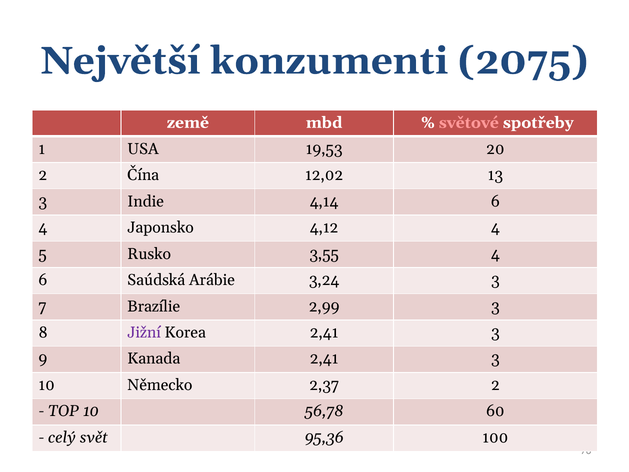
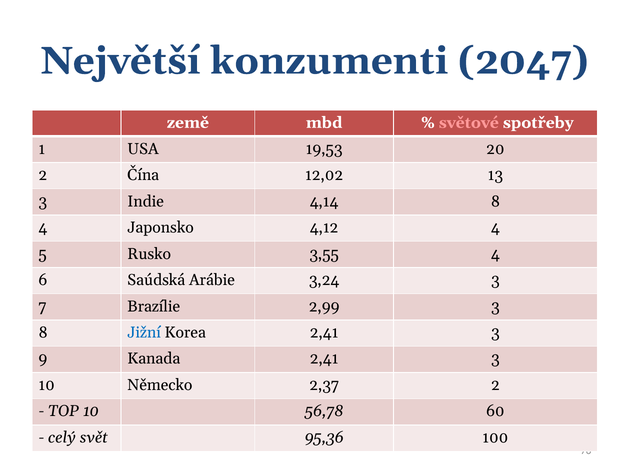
2075: 2075 -> 2047
4,14 6: 6 -> 8
Jižní colour: purple -> blue
